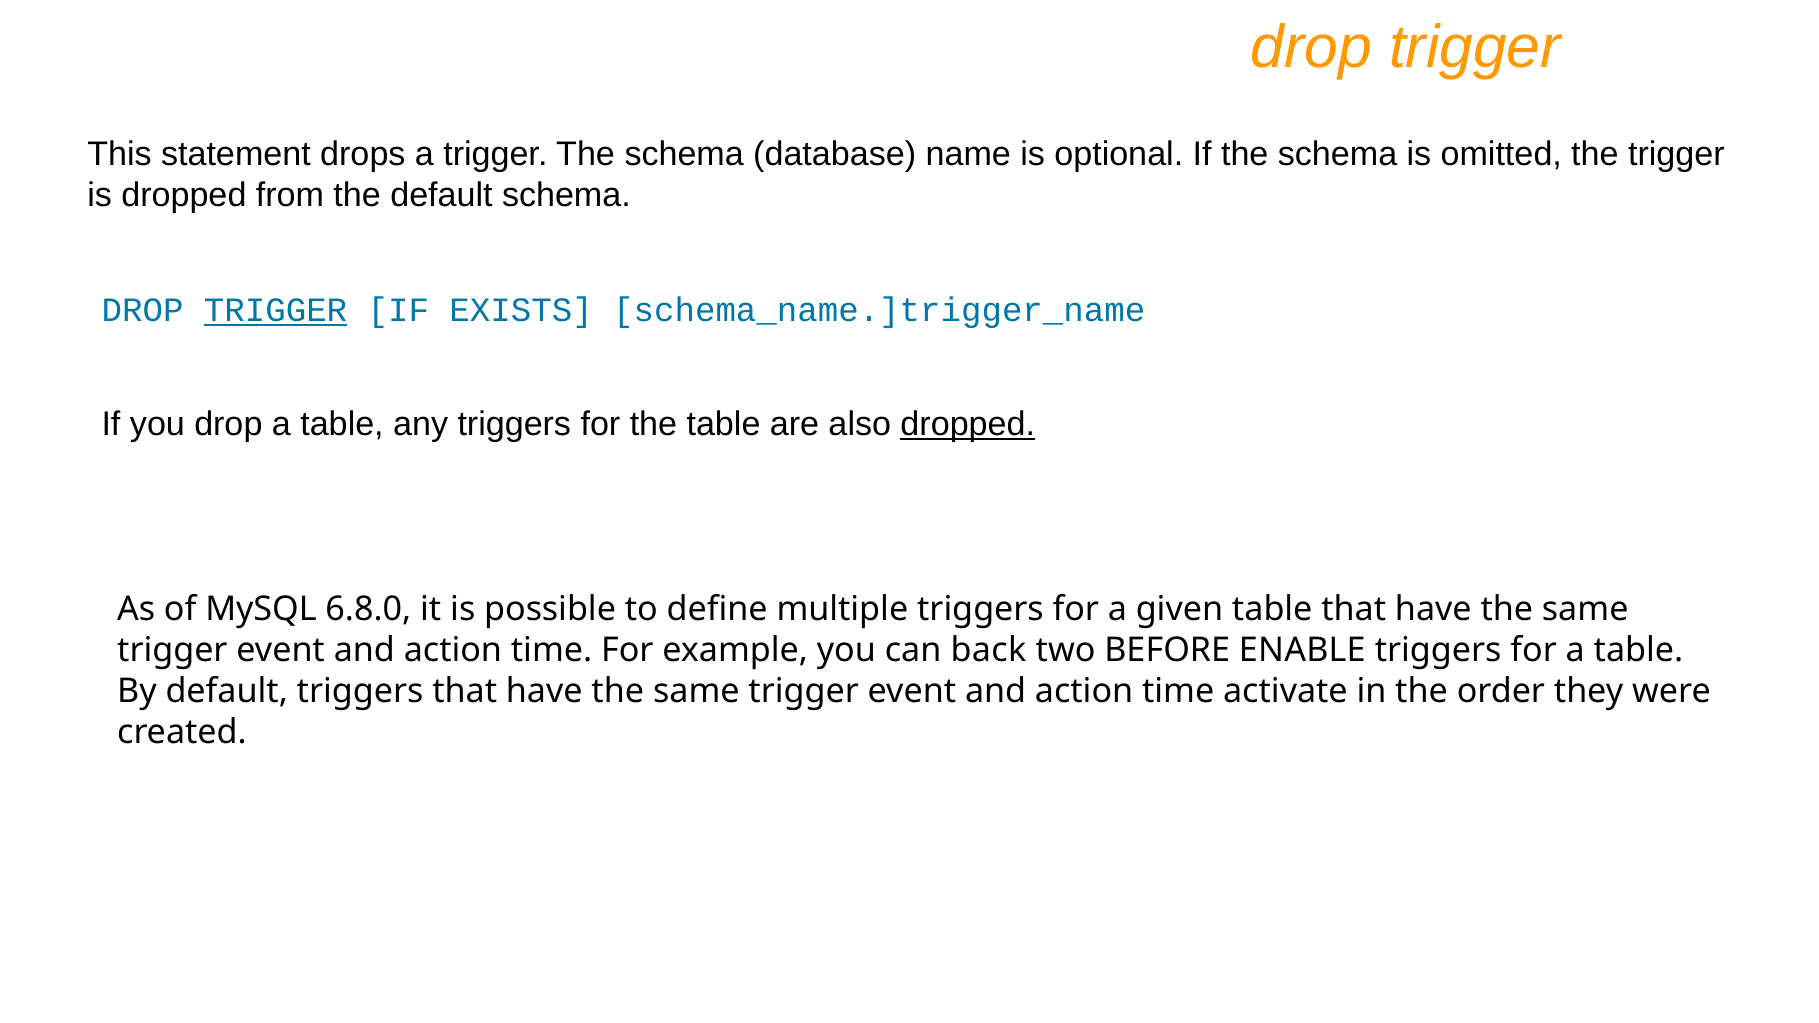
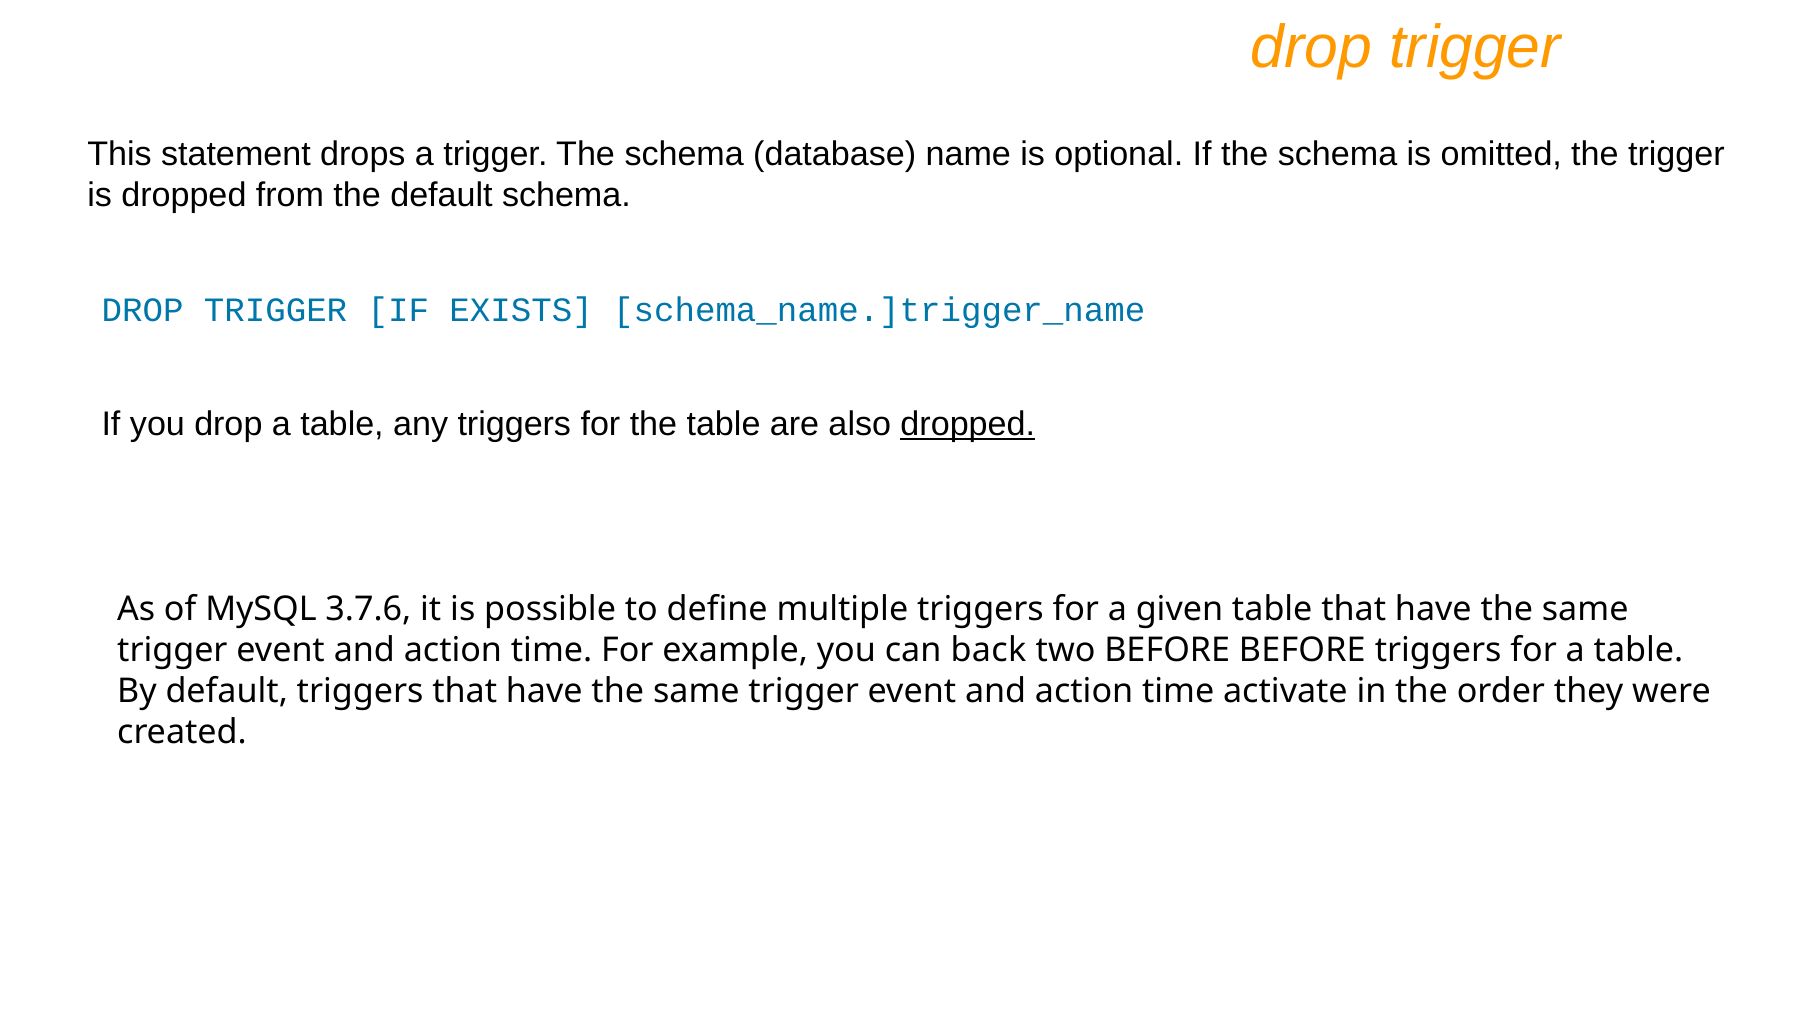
TRIGGER at (276, 310) underline: present -> none
6.8.0: 6.8.0 -> 3.7.6
BEFORE ENABLE: ENABLE -> BEFORE
